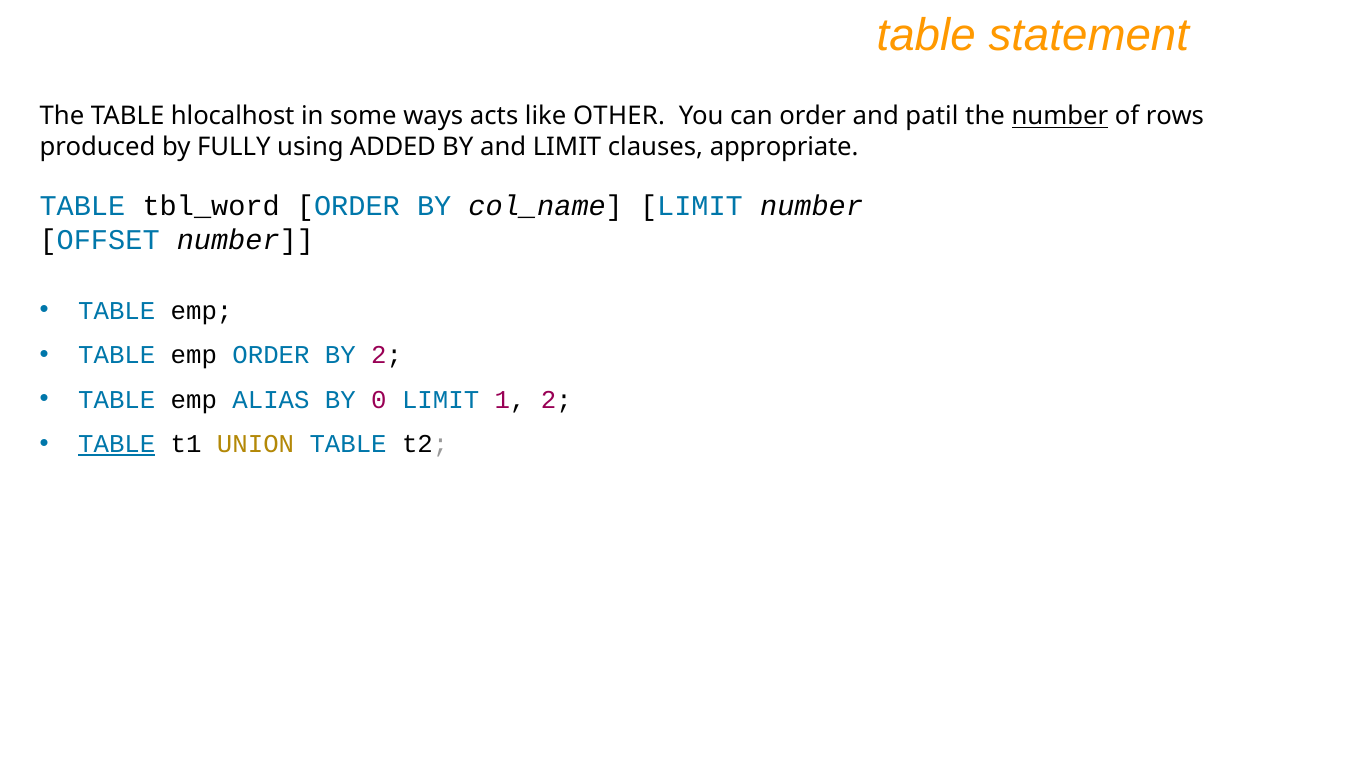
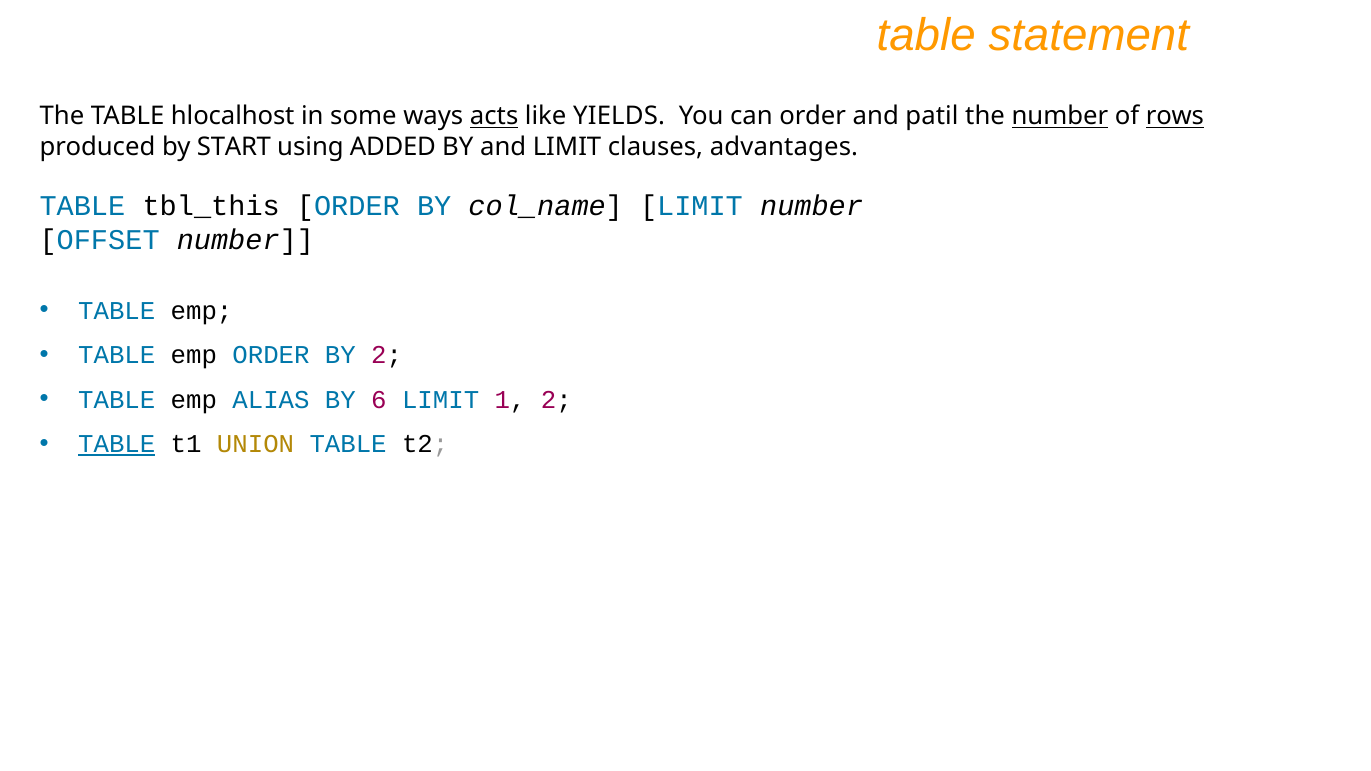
acts underline: none -> present
OTHER: OTHER -> YIELDS
rows underline: none -> present
FULLY: FULLY -> START
appropriate: appropriate -> advantages
tbl_word: tbl_word -> tbl_this
0: 0 -> 6
